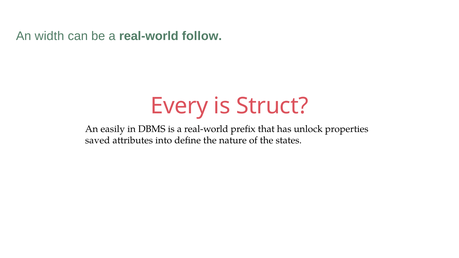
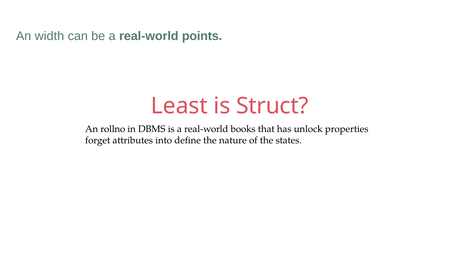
follow: follow -> points
Every: Every -> Least
easily: easily -> rollno
prefix: prefix -> books
saved: saved -> forget
